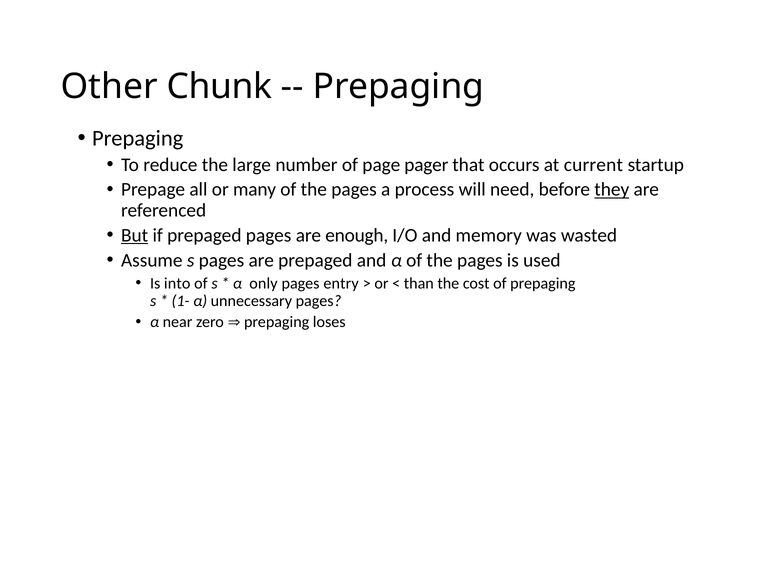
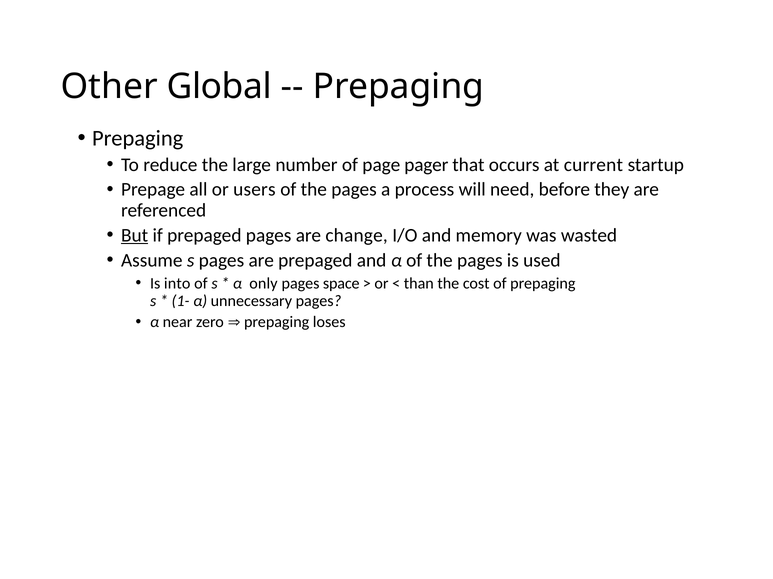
Chunk: Chunk -> Global
many: many -> users
they underline: present -> none
enough: enough -> change
entry: entry -> space
